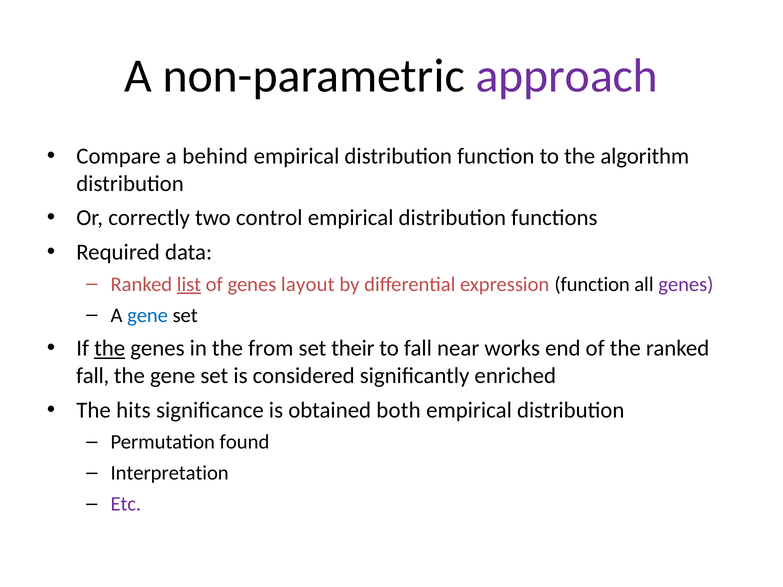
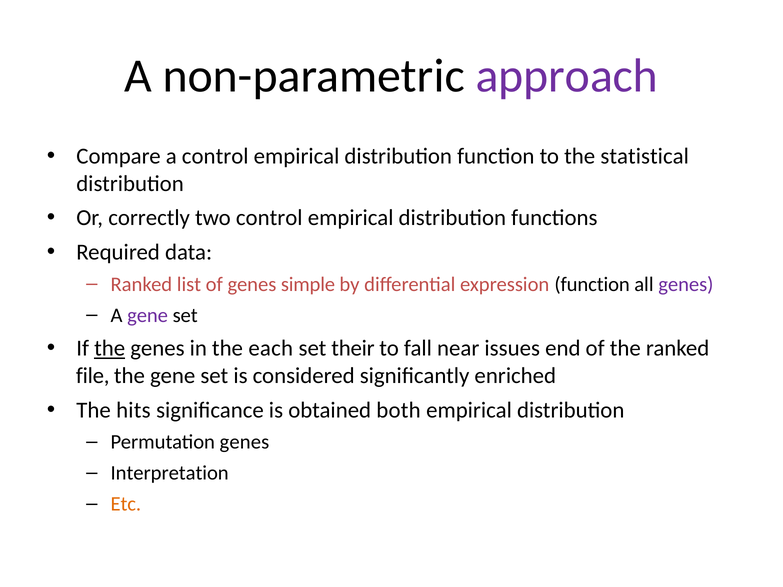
a behind: behind -> control
algorithm: algorithm -> statistical
list underline: present -> none
layout: layout -> simple
gene at (148, 315) colour: blue -> purple
from: from -> each
works: works -> issues
fall at (93, 376): fall -> file
Permutation found: found -> genes
Etc colour: purple -> orange
